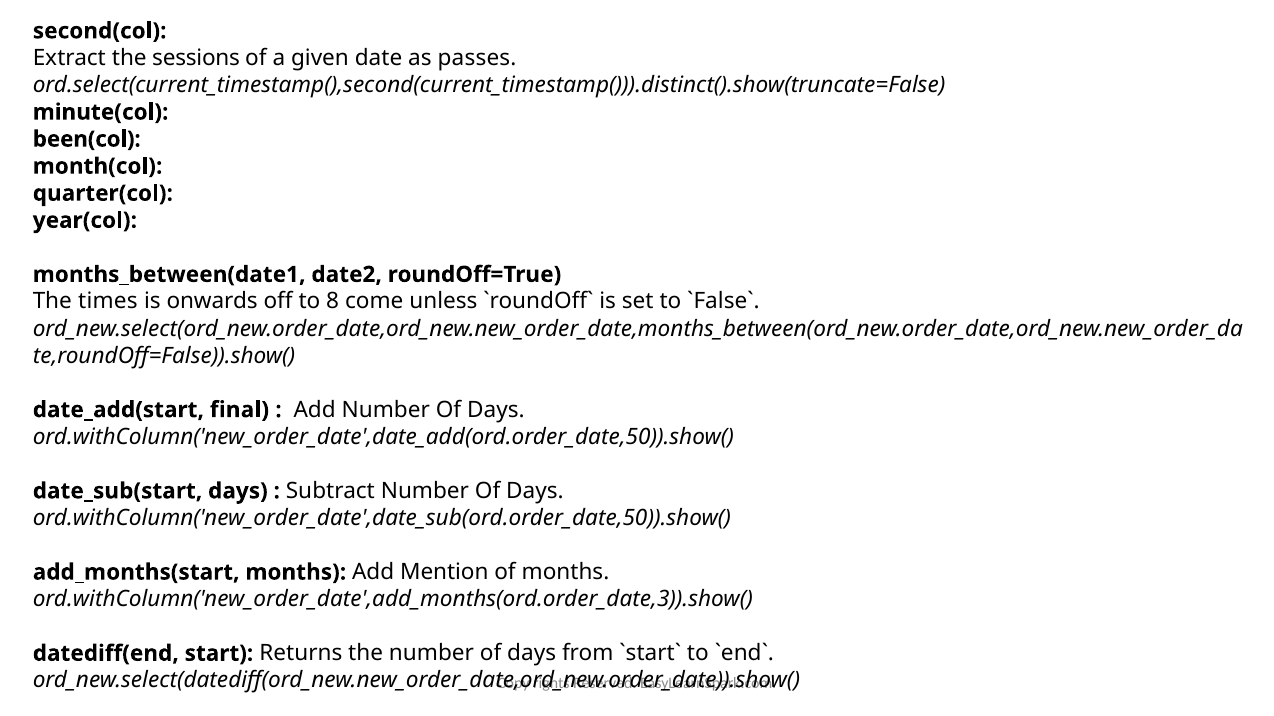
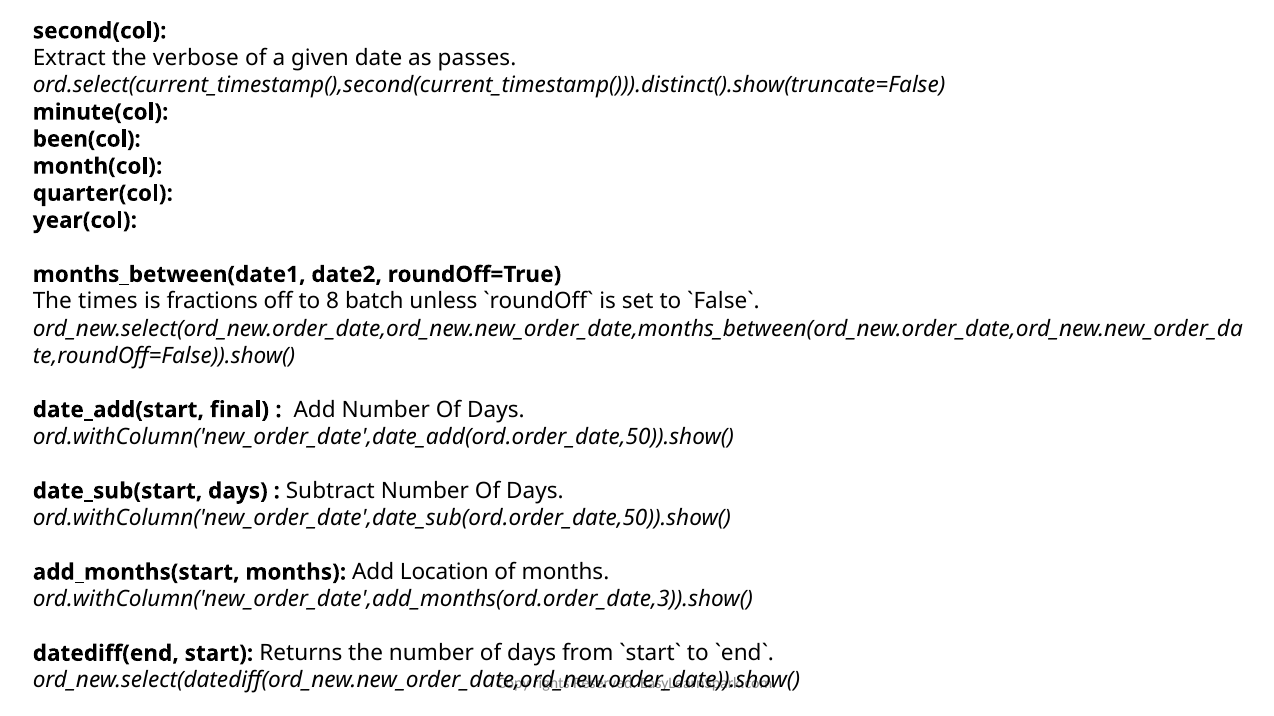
sessions: sessions -> verbose
onwards: onwards -> fractions
come: come -> batch
Mention: Mention -> Location
